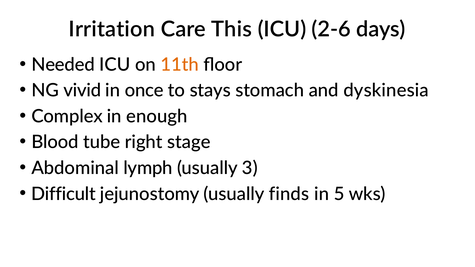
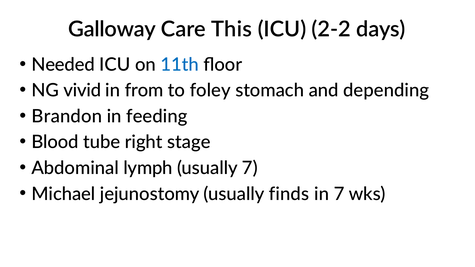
Irritation: Irritation -> Galloway
2-6: 2-6 -> 2-2
11th colour: orange -> blue
once: once -> from
stays: stays -> foley
dyskinesia: dyskinesia -> depending
Complex: Complex -> Brandon
enough: enough -> feeding
usually 3: 3 -> 7
Difficult: Difficult -> Michael
in 5: 5 -> 7
